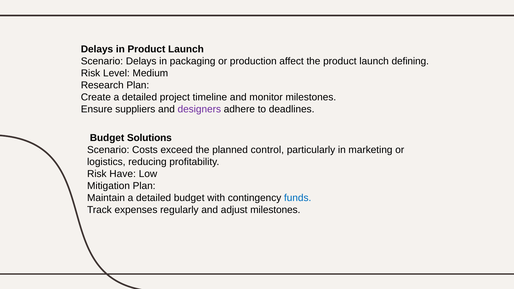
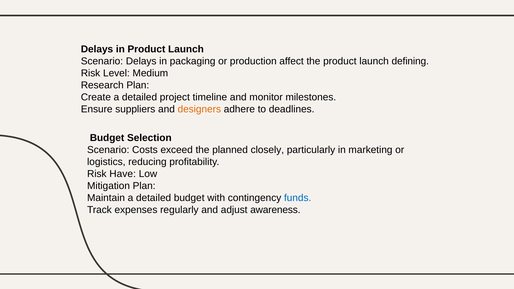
designers colour: purple -> orange
Solutions: Solutions -> Selection
control: control -> closely
adjust milestones: milestones -> awareness
